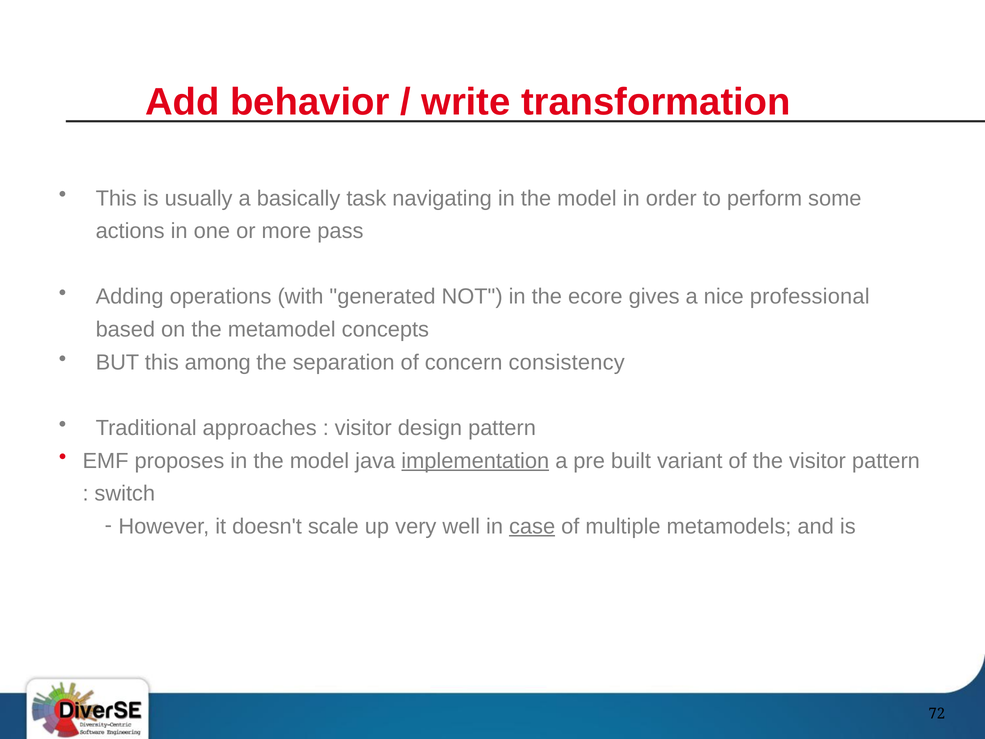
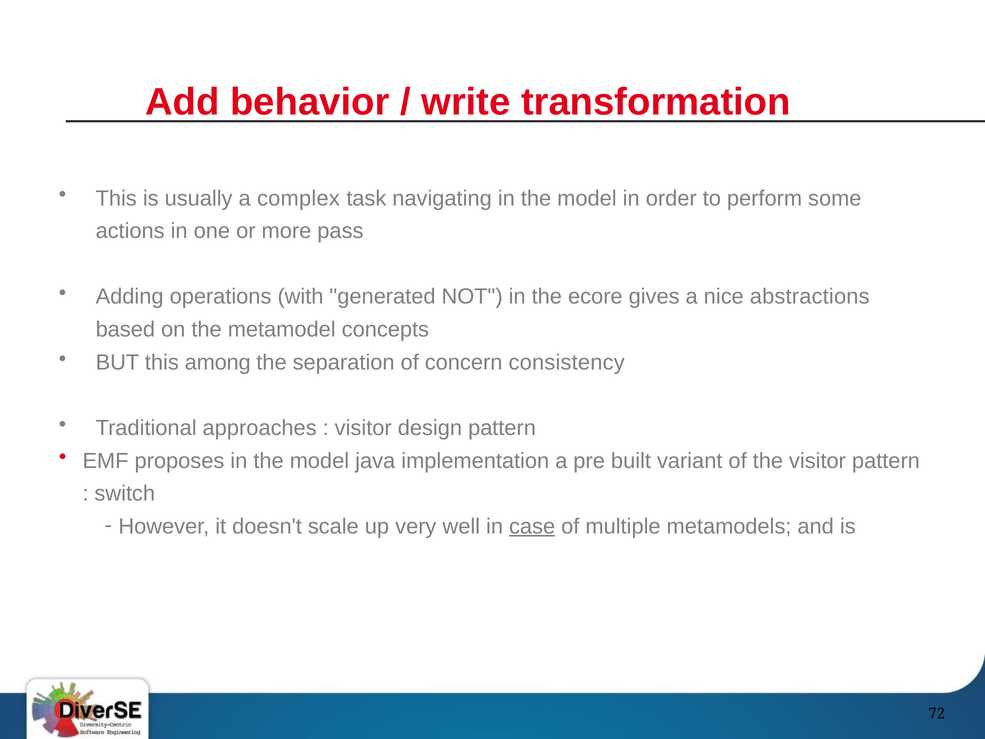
basically: basically -> complex
professional: professional -> abstractions
implementation underline: present -> none
